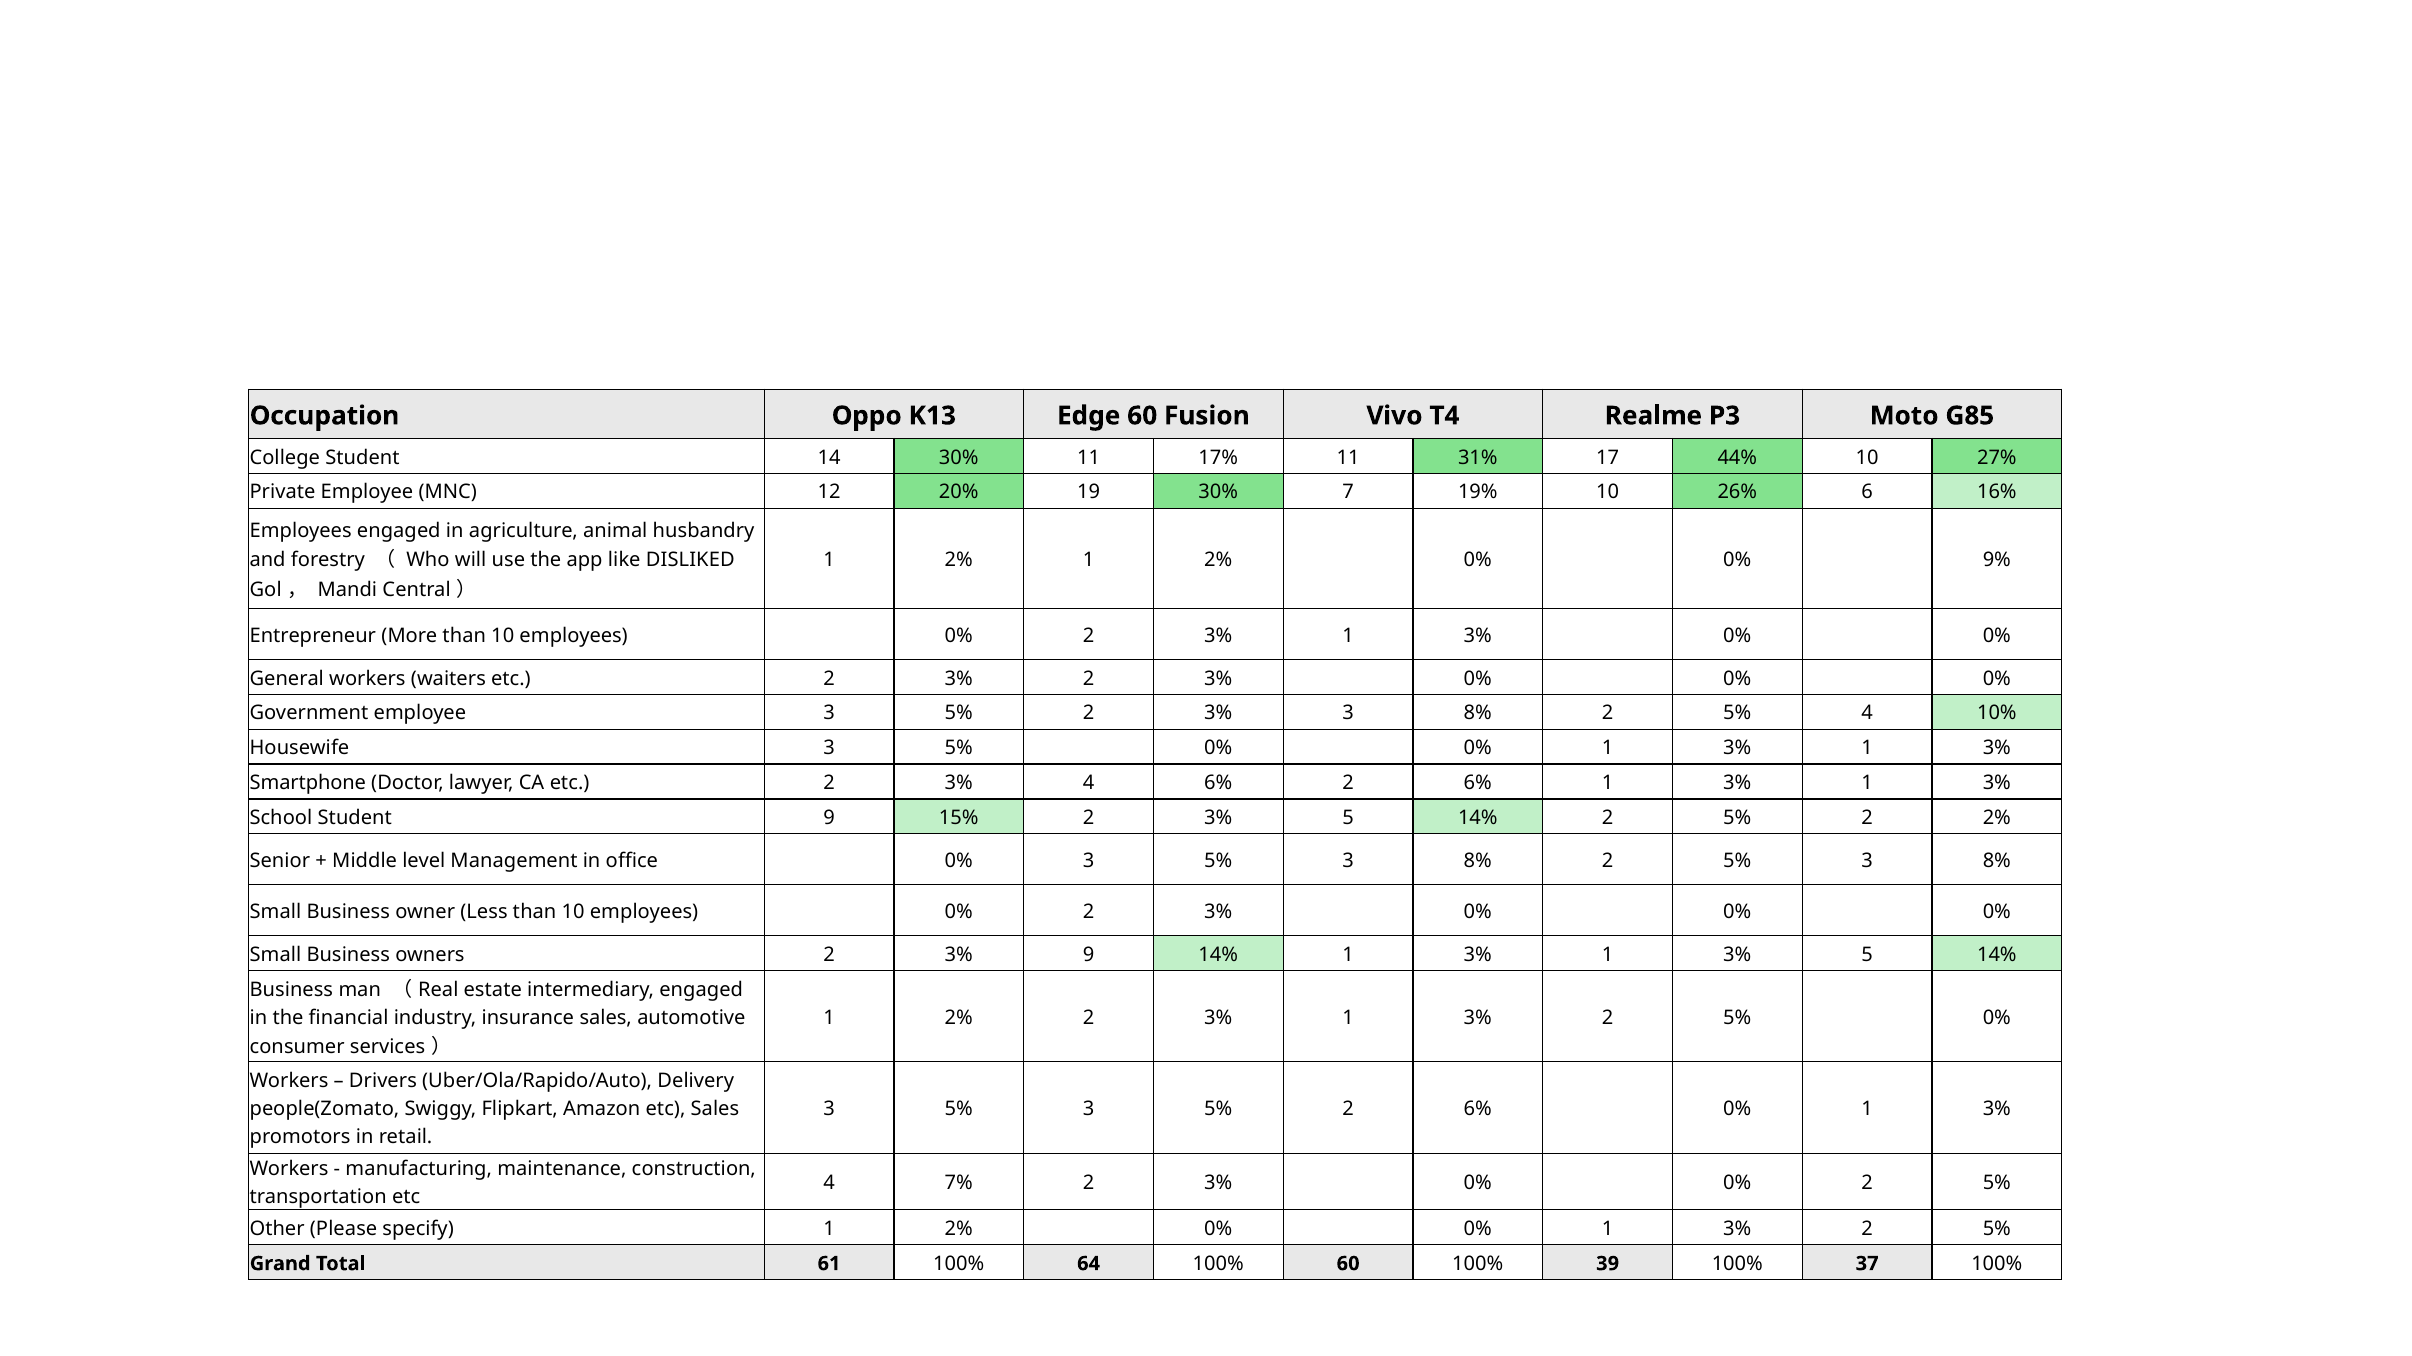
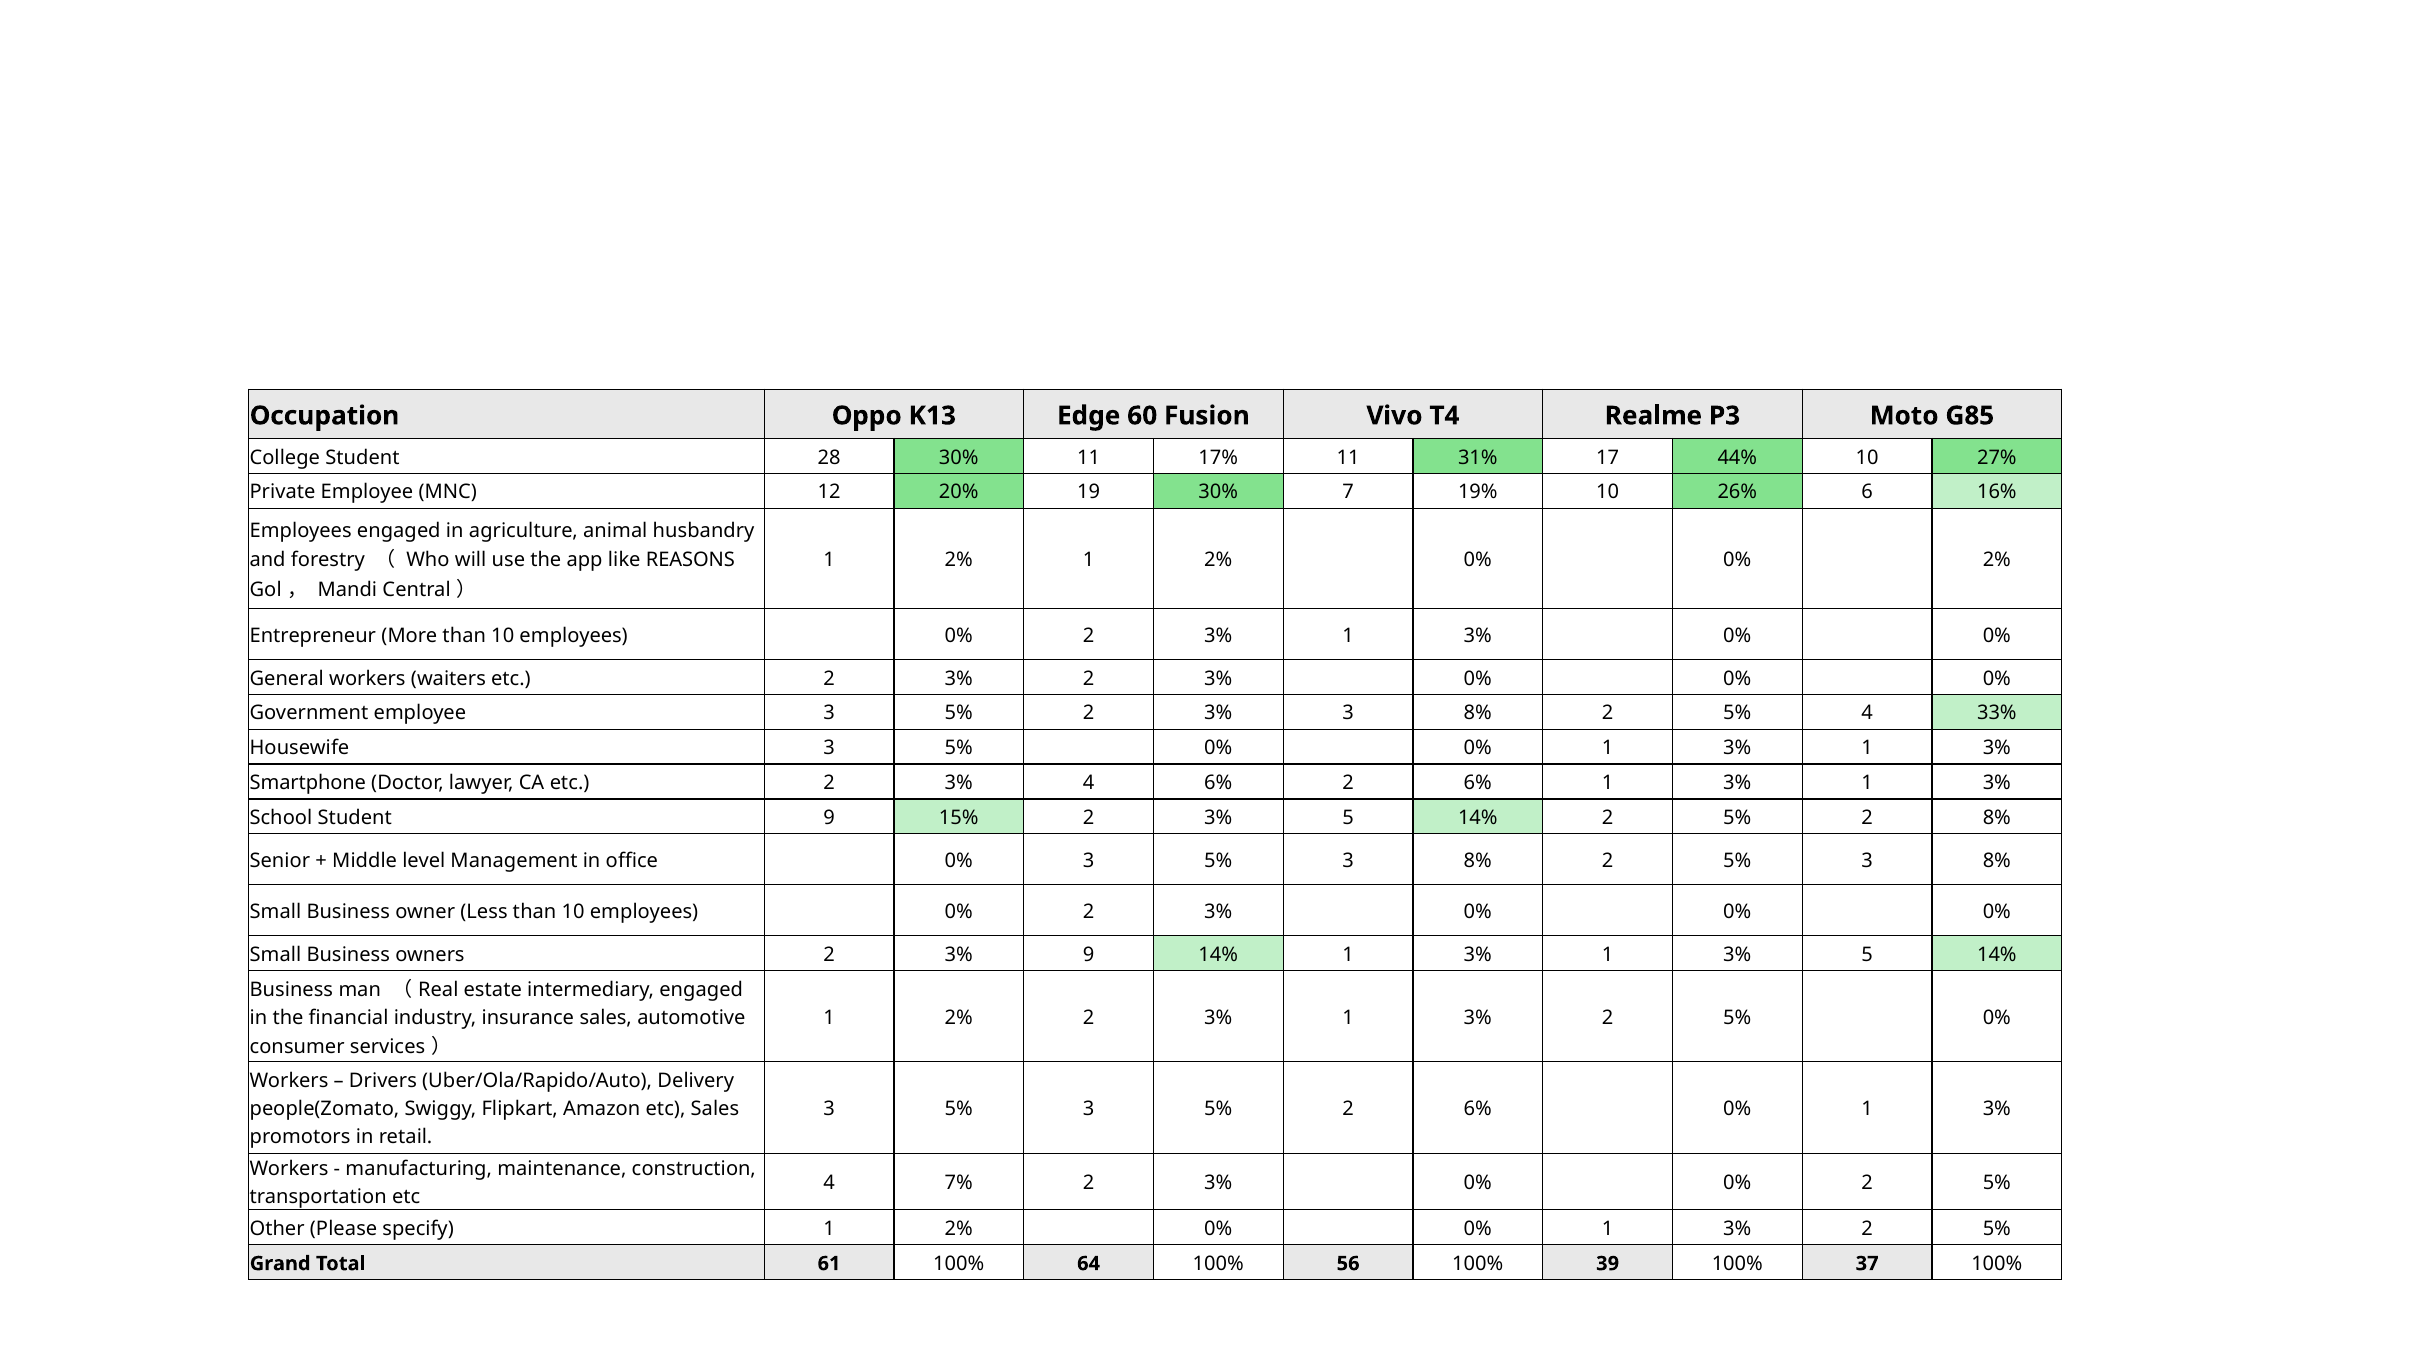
14: 14 -> 28
DISLIKED: DISLIKED -> REASONS
0% 9%: 9% -> 2%
10%: 10% -> 33%
2 2%: 2% -> 8%
100% 60: 60 -> 56
